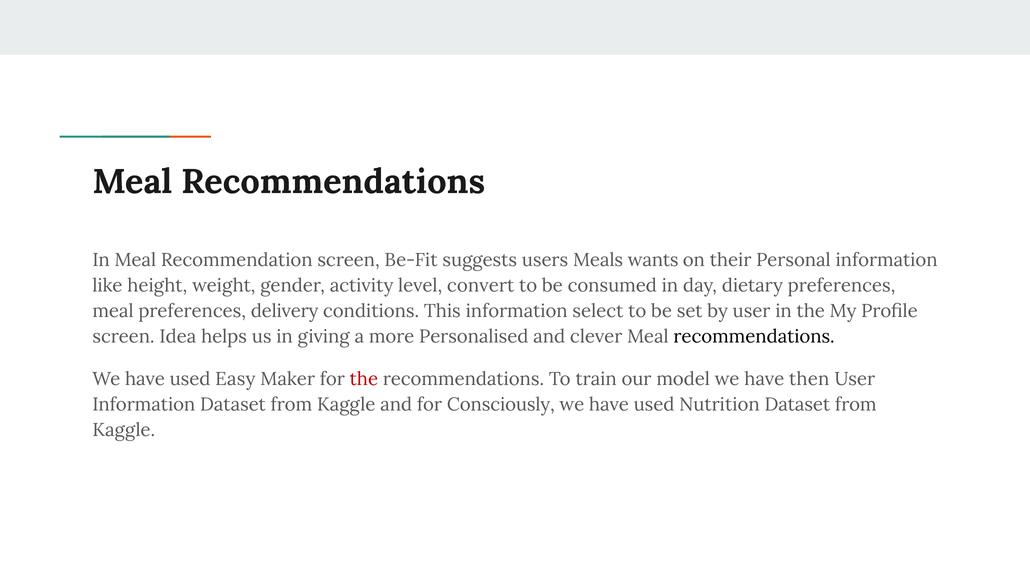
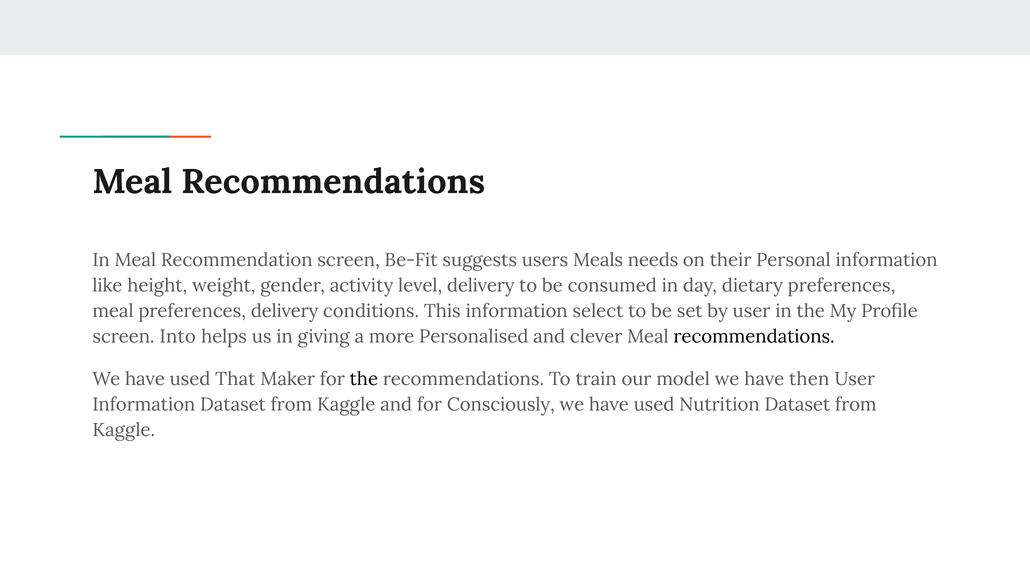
wants: wants -> needs
level convert: convert -> delivery
Idea: Idea -> Into
Easy: Easy -> That
the at (364, 380) colour: red -> black
